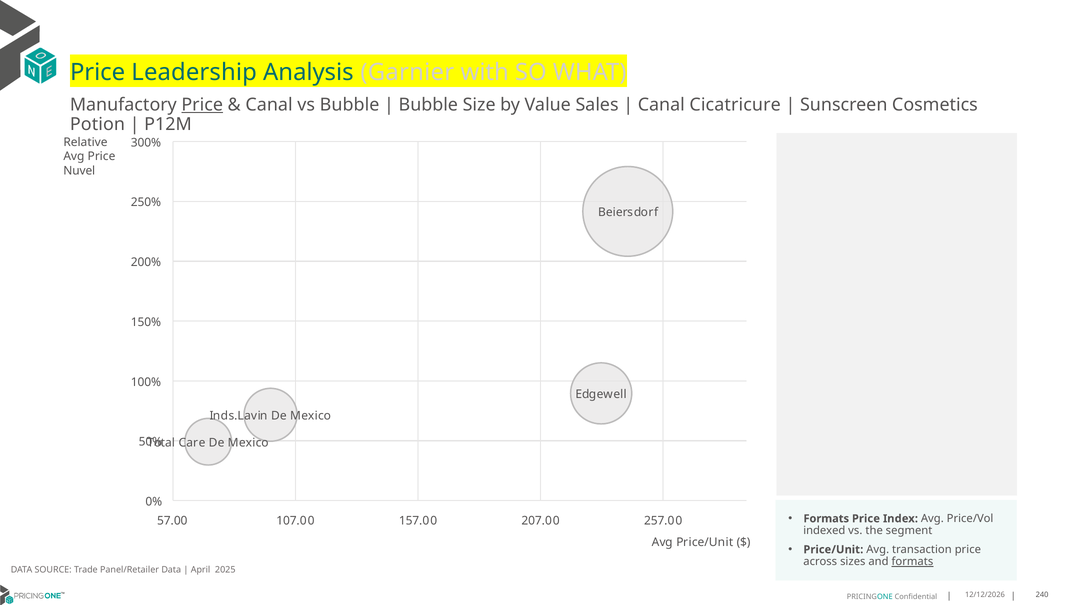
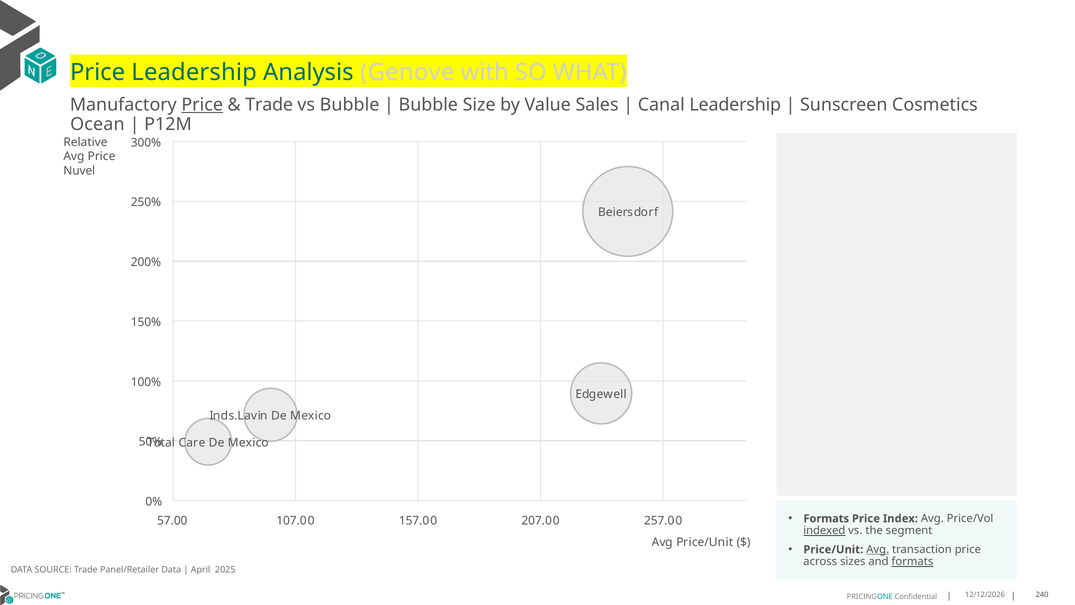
Garnier: Garnier -> Genove
Canal at (269, 105): Canal -> Trade
Canal Cicatricure: Cicatricure -> Leadership
Potion: Potion -> Ocean
indexed underline: none -> present
Avg at (878, 549) underline: none -> present
